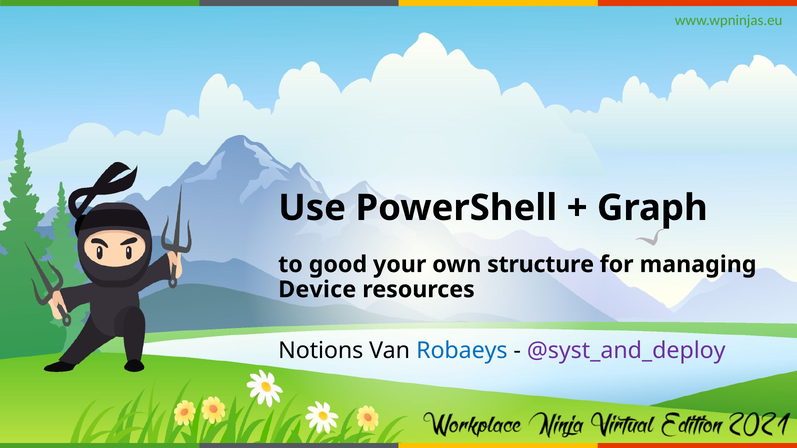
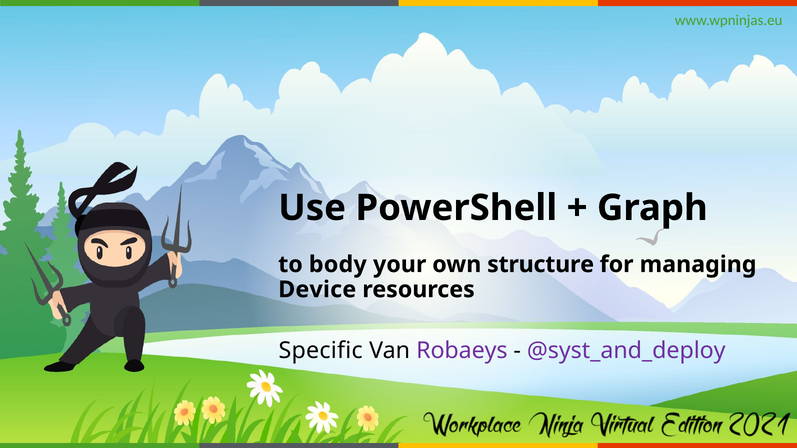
good: good -> body
Notions: Notions -> Specific
Robaeys colour: blue -> purple
